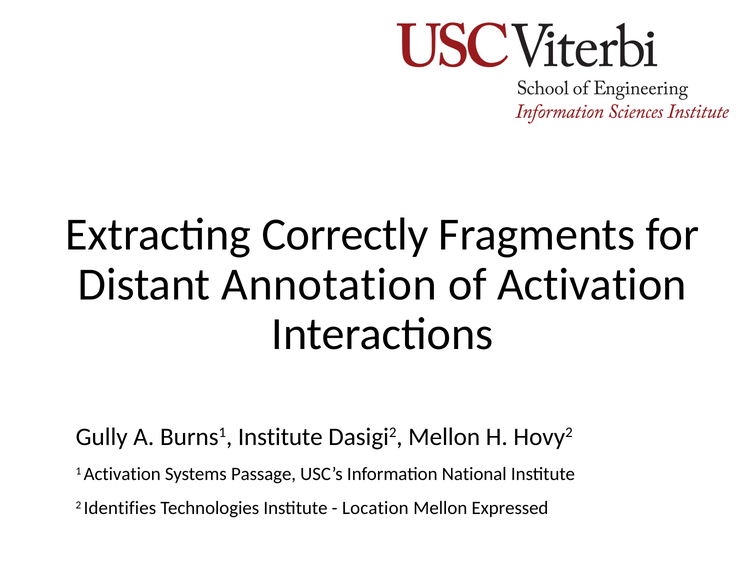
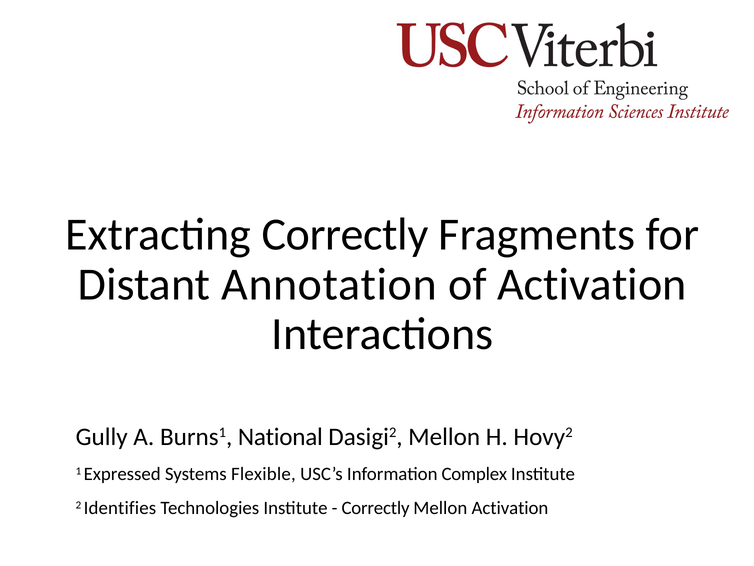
Burns1 Institute: Institute -> National
1 Activation: Activation -> Expressed
Passage: Passage -> Flexible
National: National -> Complex
Location at (375, 508): Location -> Correctly
Mellon Expressed: Expressed -> Activation
